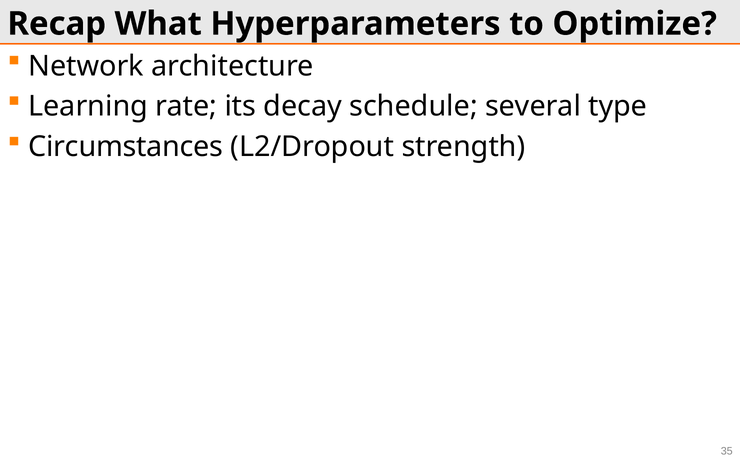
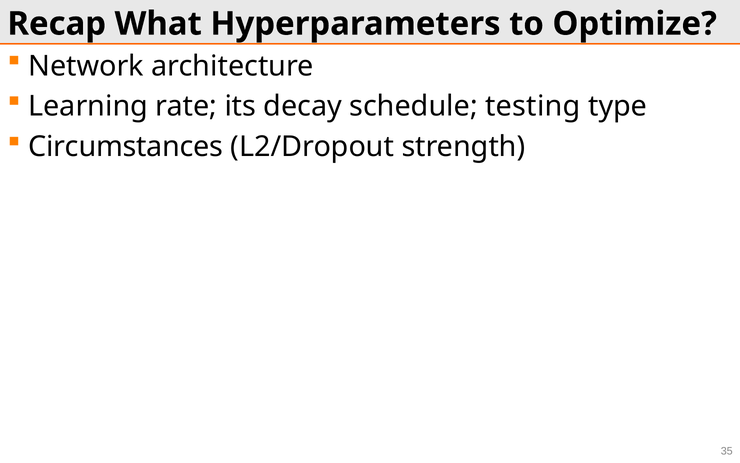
several: several -> testing
